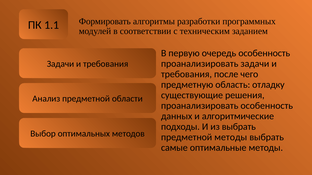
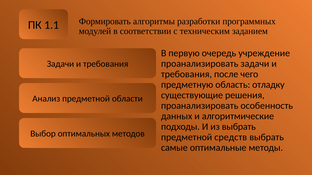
очередь особенность: особенность -> учреждение
методы at (231, 138): методы -> средств
